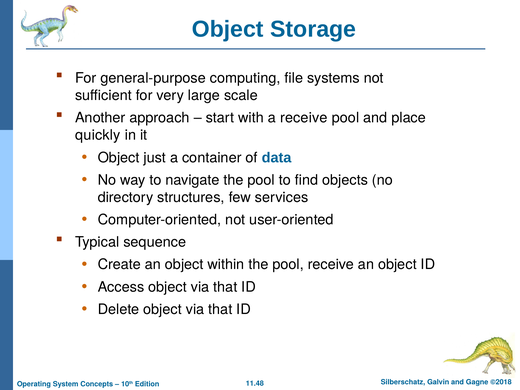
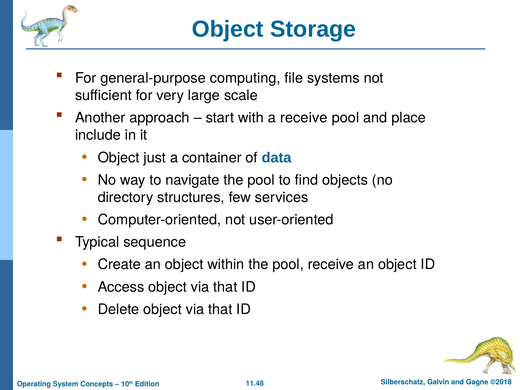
quickly: quickly -> include
